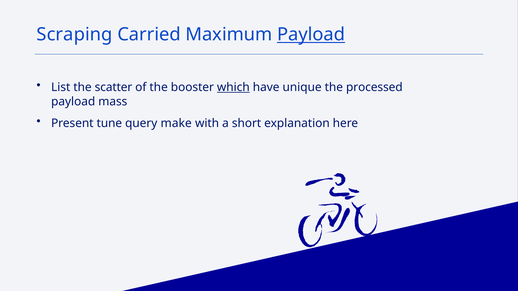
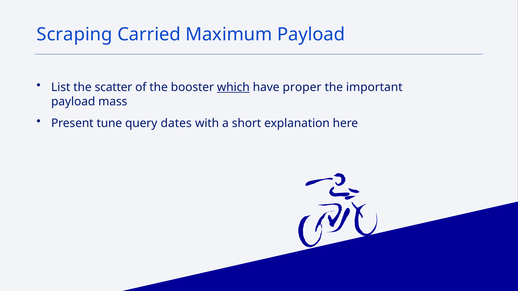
Payload at (311, 35) underline: present -> none
unique: unique -> proper
processed: processed -> important
make: make -> dates
